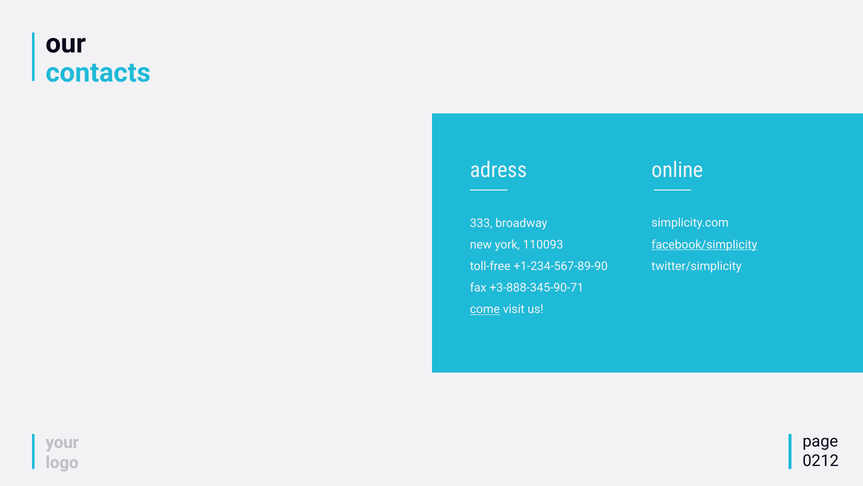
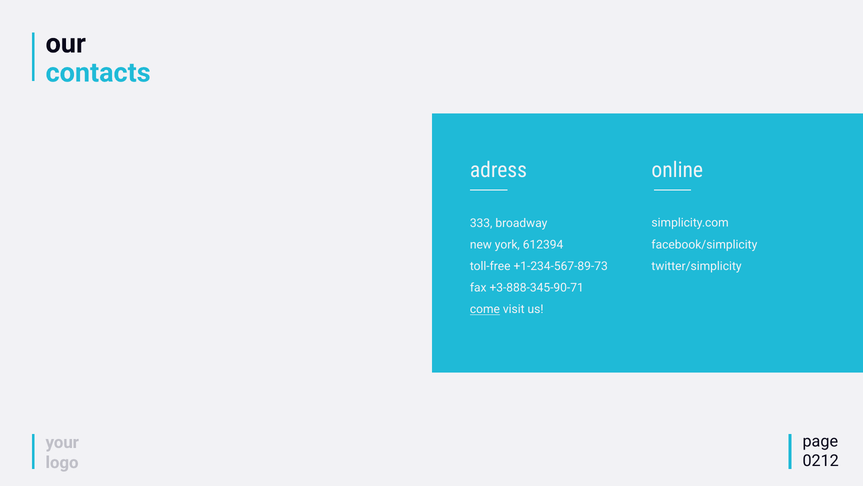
facebook/simplicity underline: present -> none
110093: 110093 -> 612394
+1-234-567-89-90: +1-234-567-89-90 -> +1-234-567-89-73
